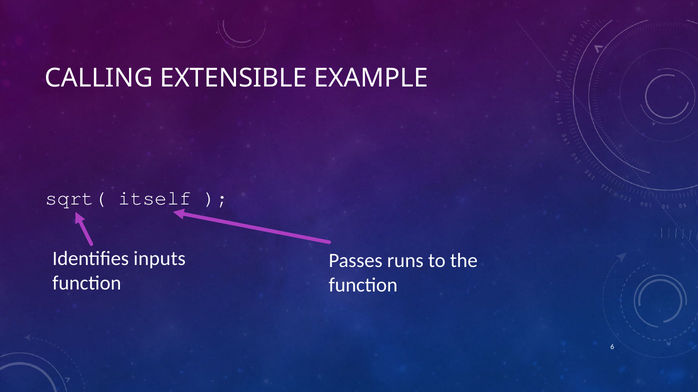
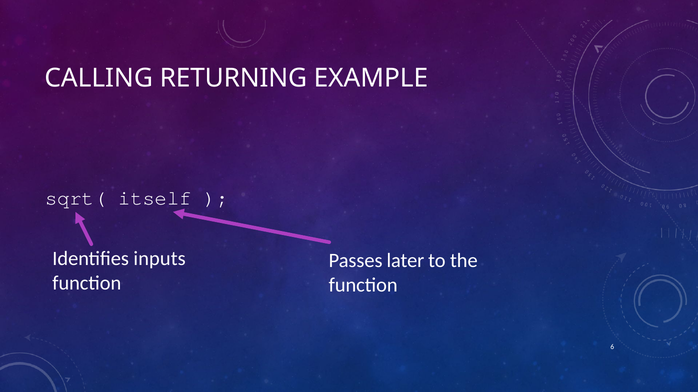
EXTENSIBLE: EXTENSIBLE -> RETURNING
runs: runs -> later
